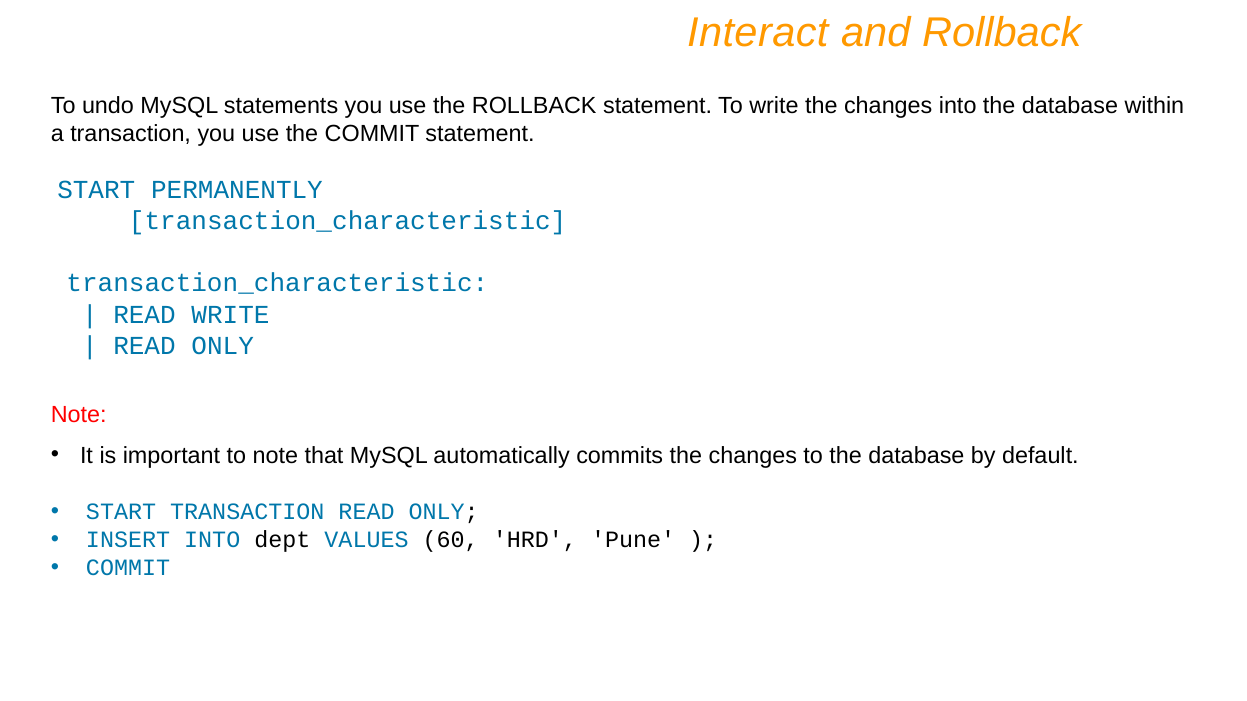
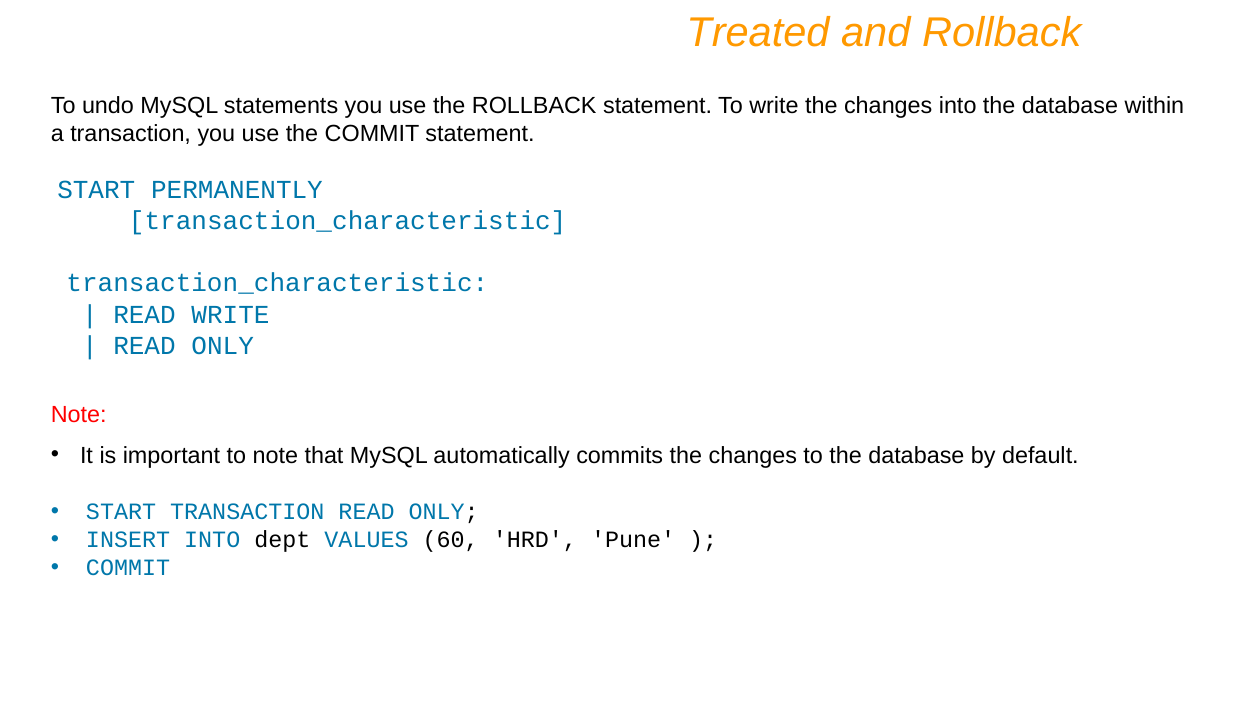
Interact: Interact -> Treated
